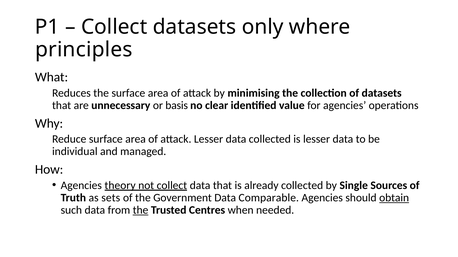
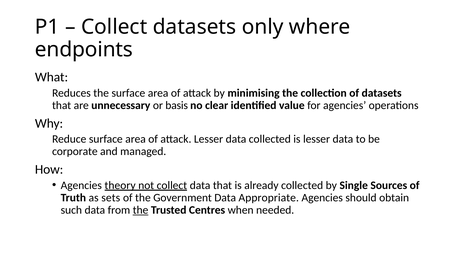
principles: principles -> endpoints
individual: individual -> corporate
Comparable: Comparable -> Appropriate
obtain underline: present -> none
